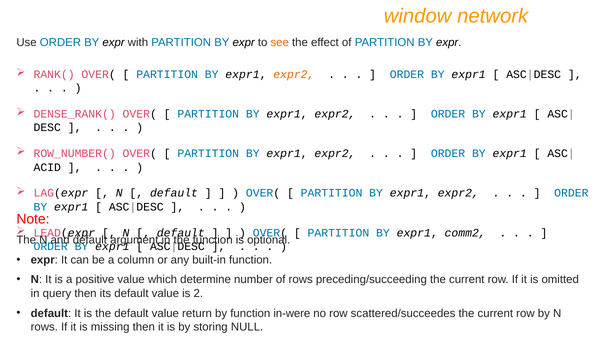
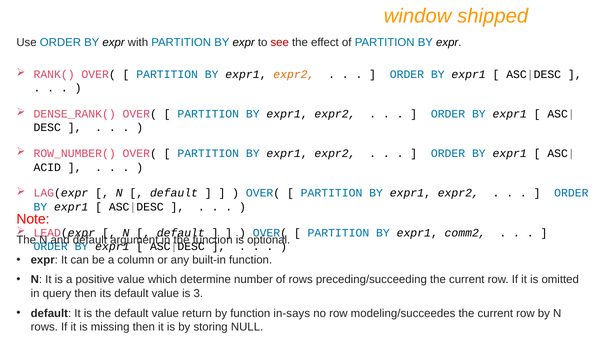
network: network -> shipped
see colour: orange -> red
2: 2 -> 3
in-were: in-were -> in-says
scattered/succeedes: scattered/succeedes -> modeling/succeedes
